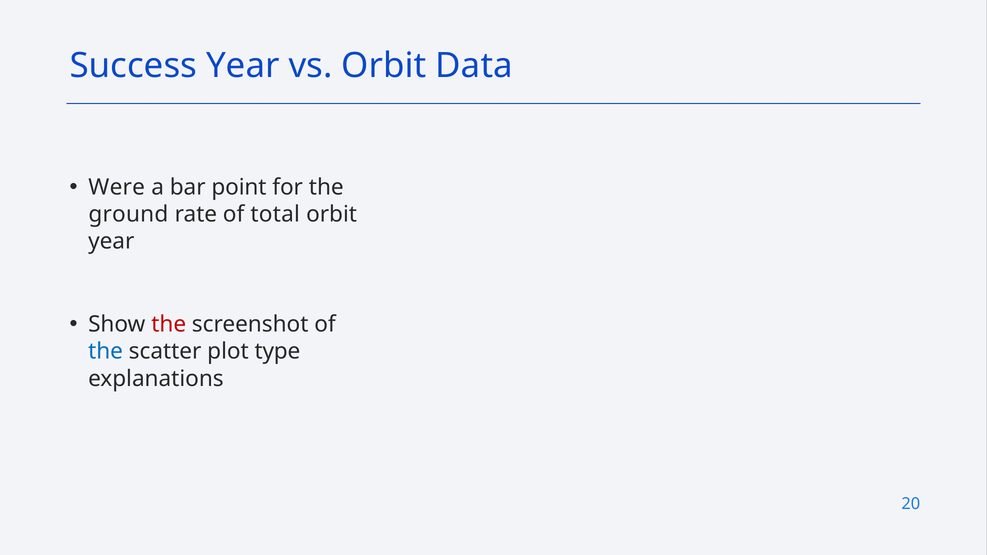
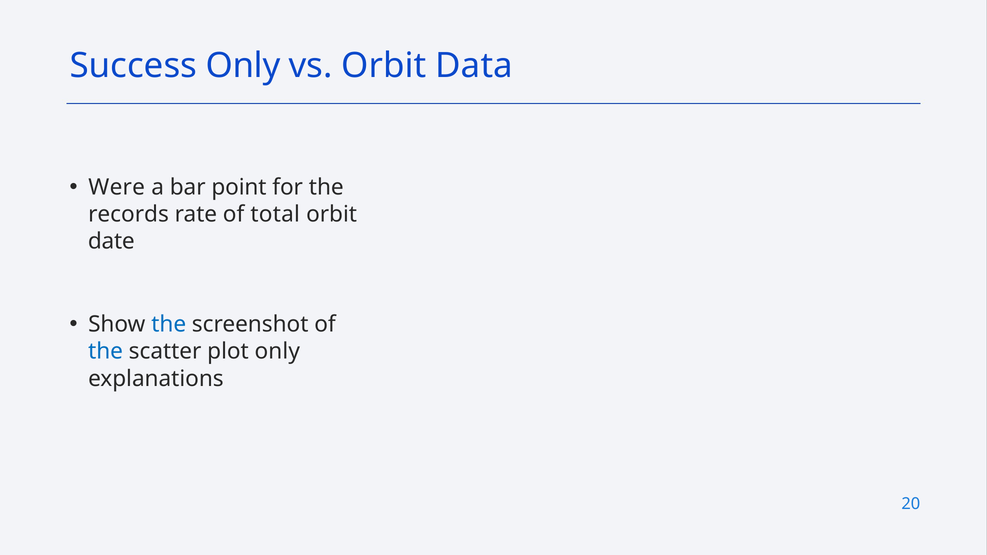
Success Year: Year -> Only
ground: ground -> records
year at (111, 242): year -> date
the at (169, 325) colour: red -> blue
plot type: type -> only
